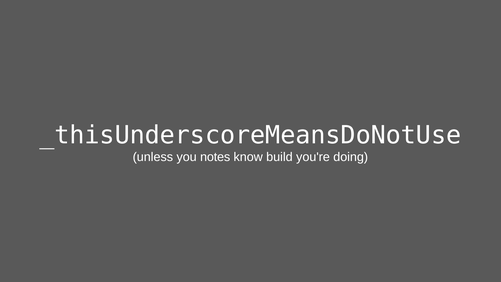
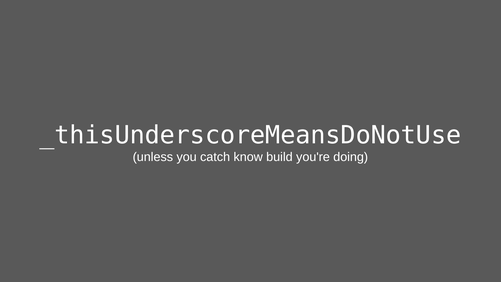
notes: notes -> catch
